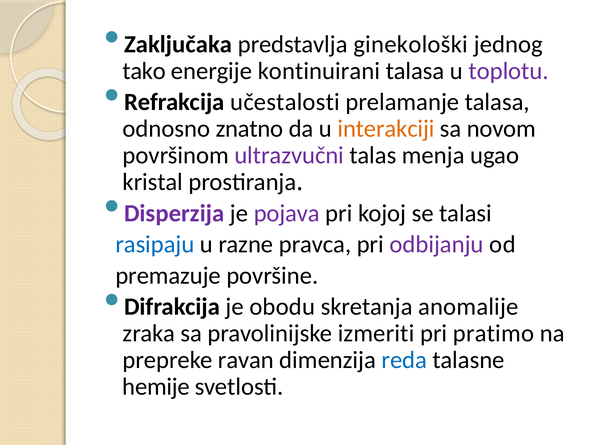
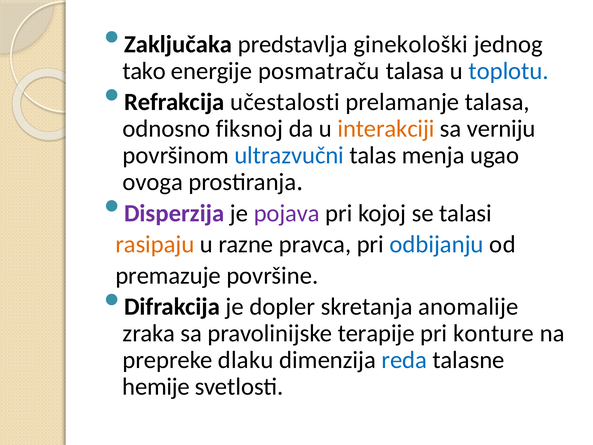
kontinuirani: kontinuirani -> posmatraču
toplotu colour: purple -> blue
znatno: znatno -> fiksnoj
novom: novom -> verniju
ultrazvučni colour: purple -> blue
kristal: kristal -> ovoga
rasipaju colour: blue -> orange
odbijanju colour: purple -> blue
obodu: obodu -> dopler
izmeriti: izmeriti -> terapije
pratimo: pratimo -> konture
ravan: ravan -> dlaku
